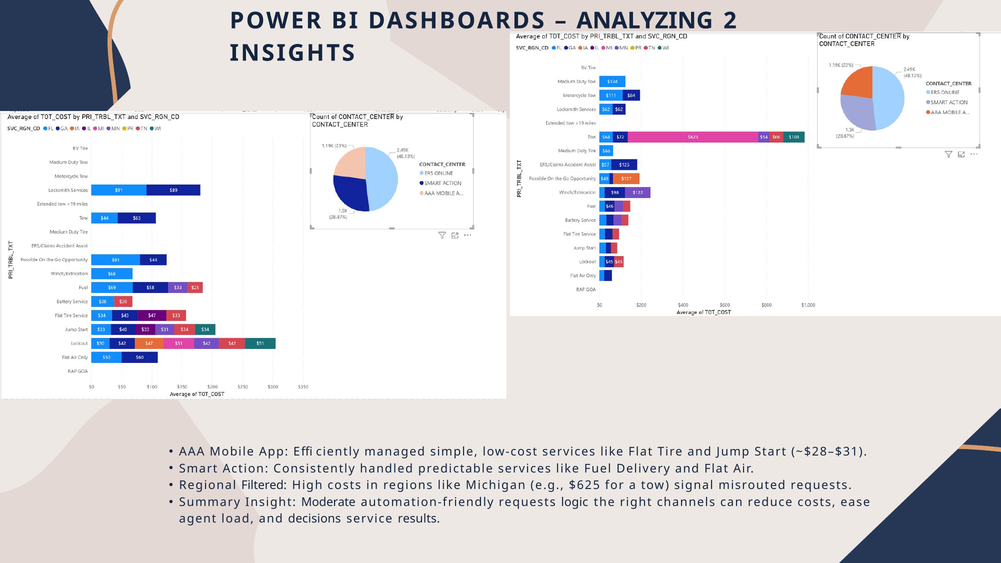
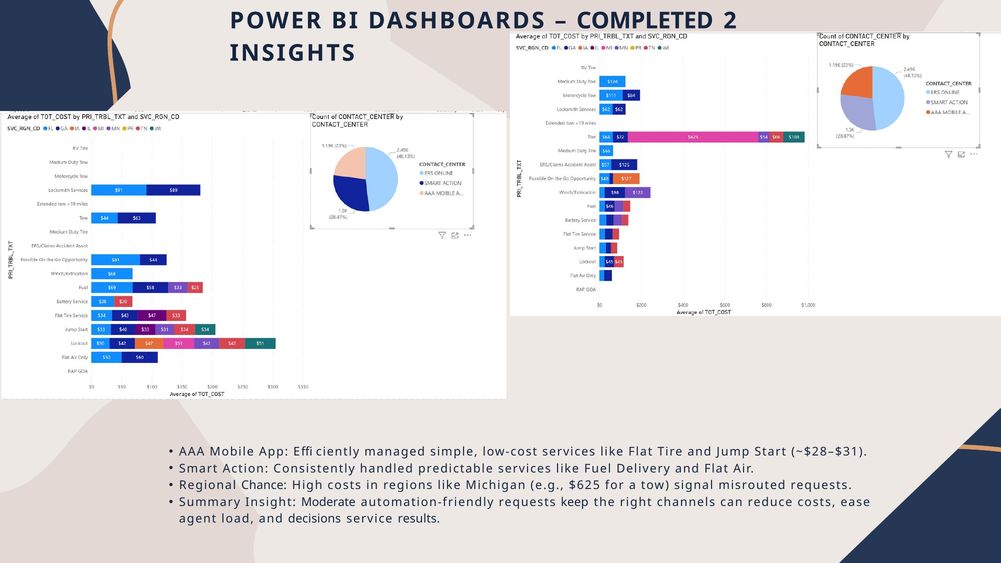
ANALYZING: ANALYZING -> COMPLETED
Filtered: Filtered -> Chance
logic: logic -> keep
